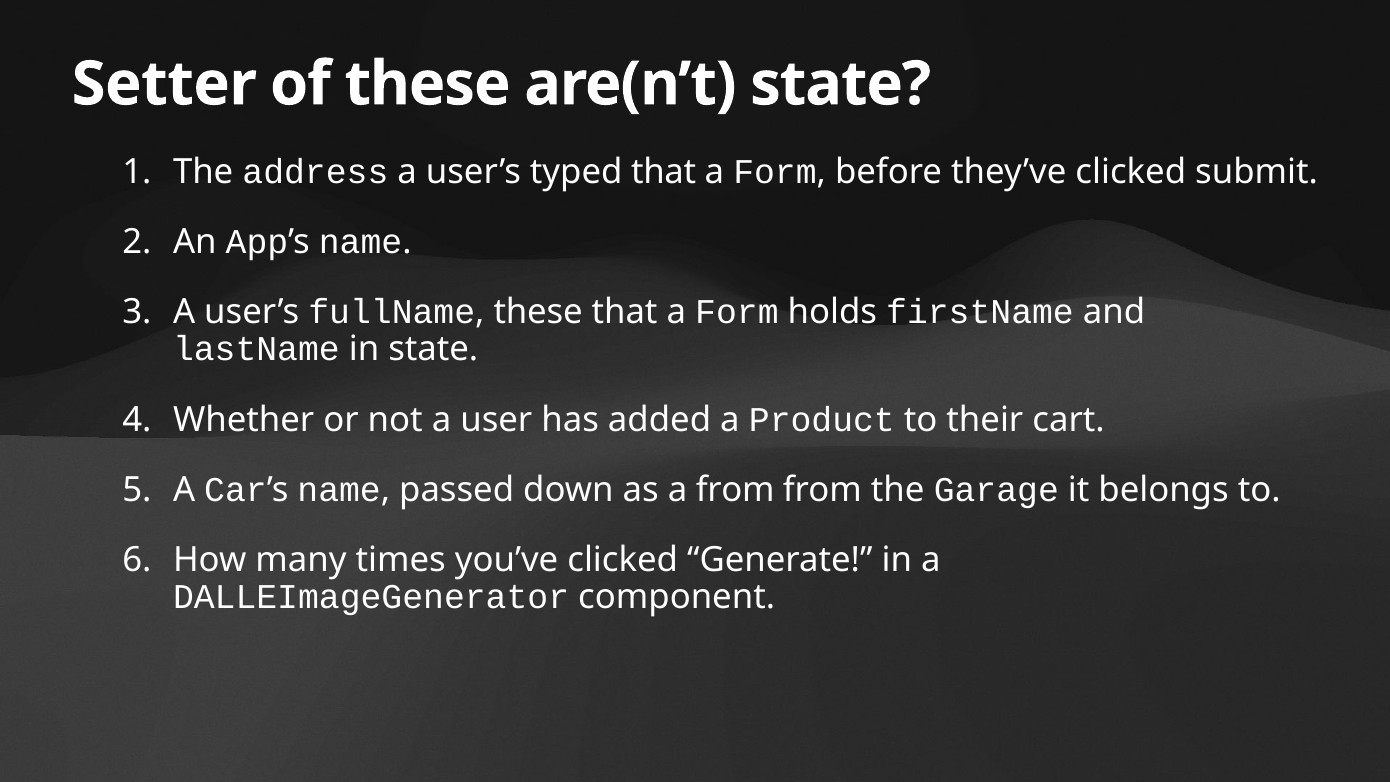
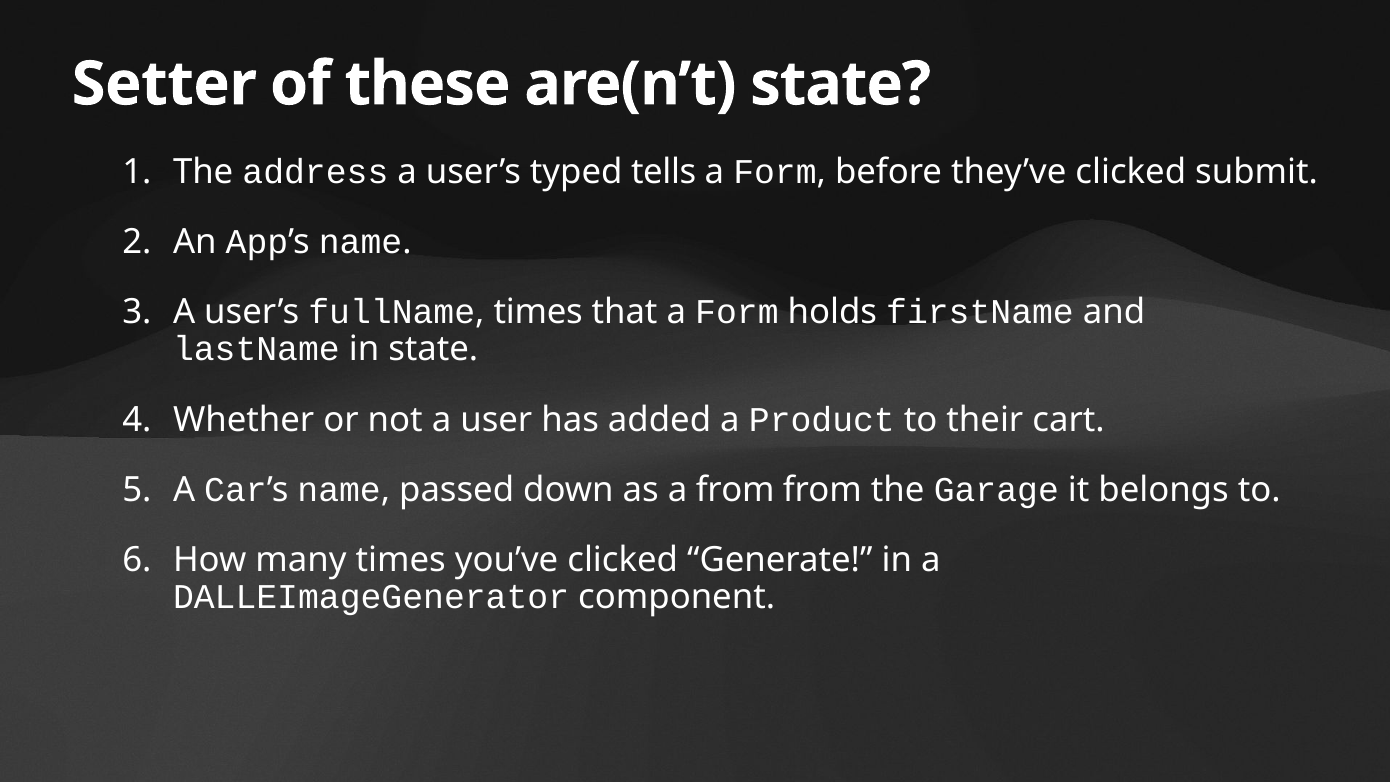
typed that: that -> tells
these at (538, 312): these -> times
